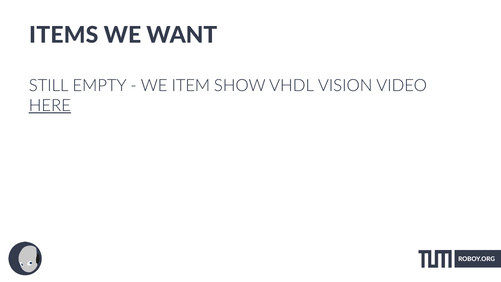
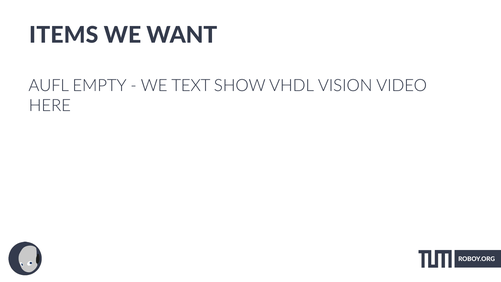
STILL: STILL -> AUFL
ITEM: ITEM -> TEXT
HERE underline: present -> none
